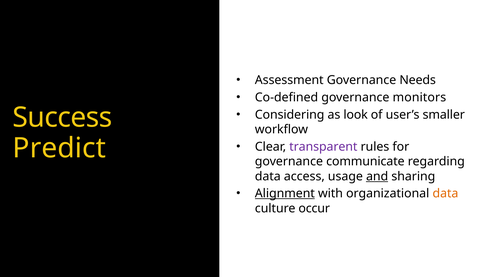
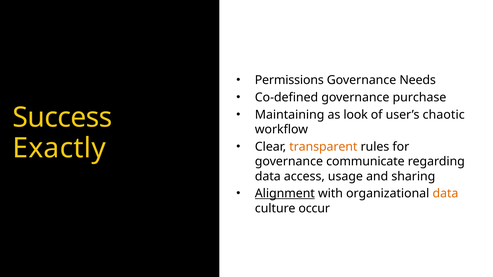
Assessment: Assessment -> Permissions
monitors: monitors -> purchase
Considering: Considering -> Maintaining
smaller: smaller -> chaotic
Predict: Predict -> Exactly
transparent colour: purple -> orange
and underline: present -> none
